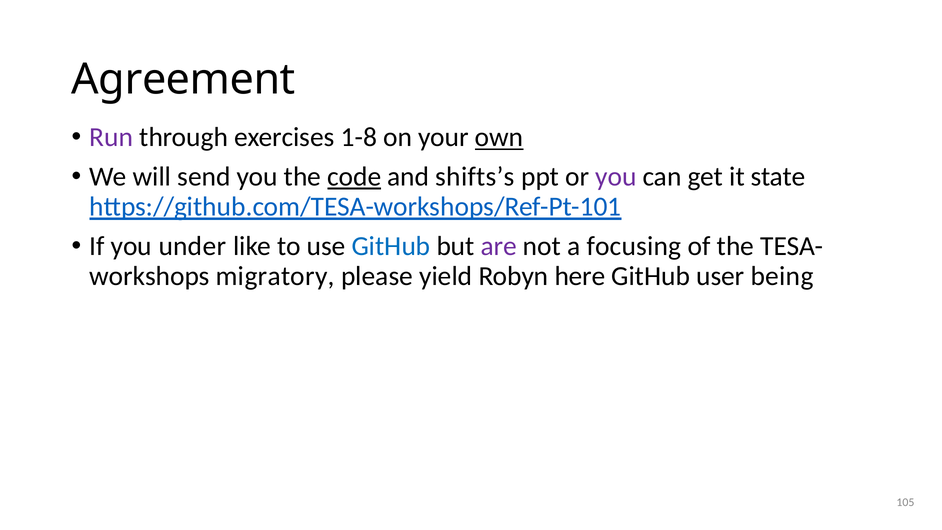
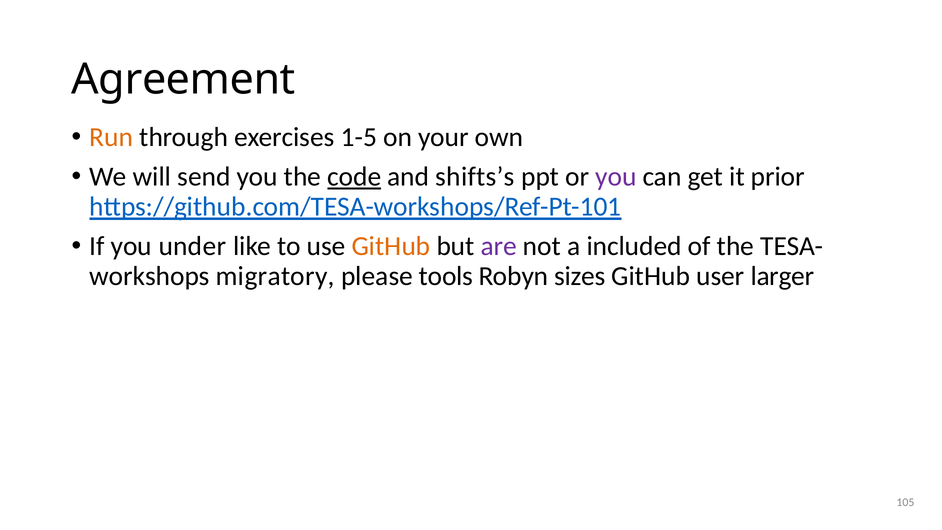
Run colour: purple -> orange
1-8: 1-8 -> 1-5
own underline: present -> none
state: state -> prior
GitHub at (391, 246) colour: blue -> orange
focusing: focusing -> included
yield: yield -> tools
here: here -> sizes
being: being -> larger
